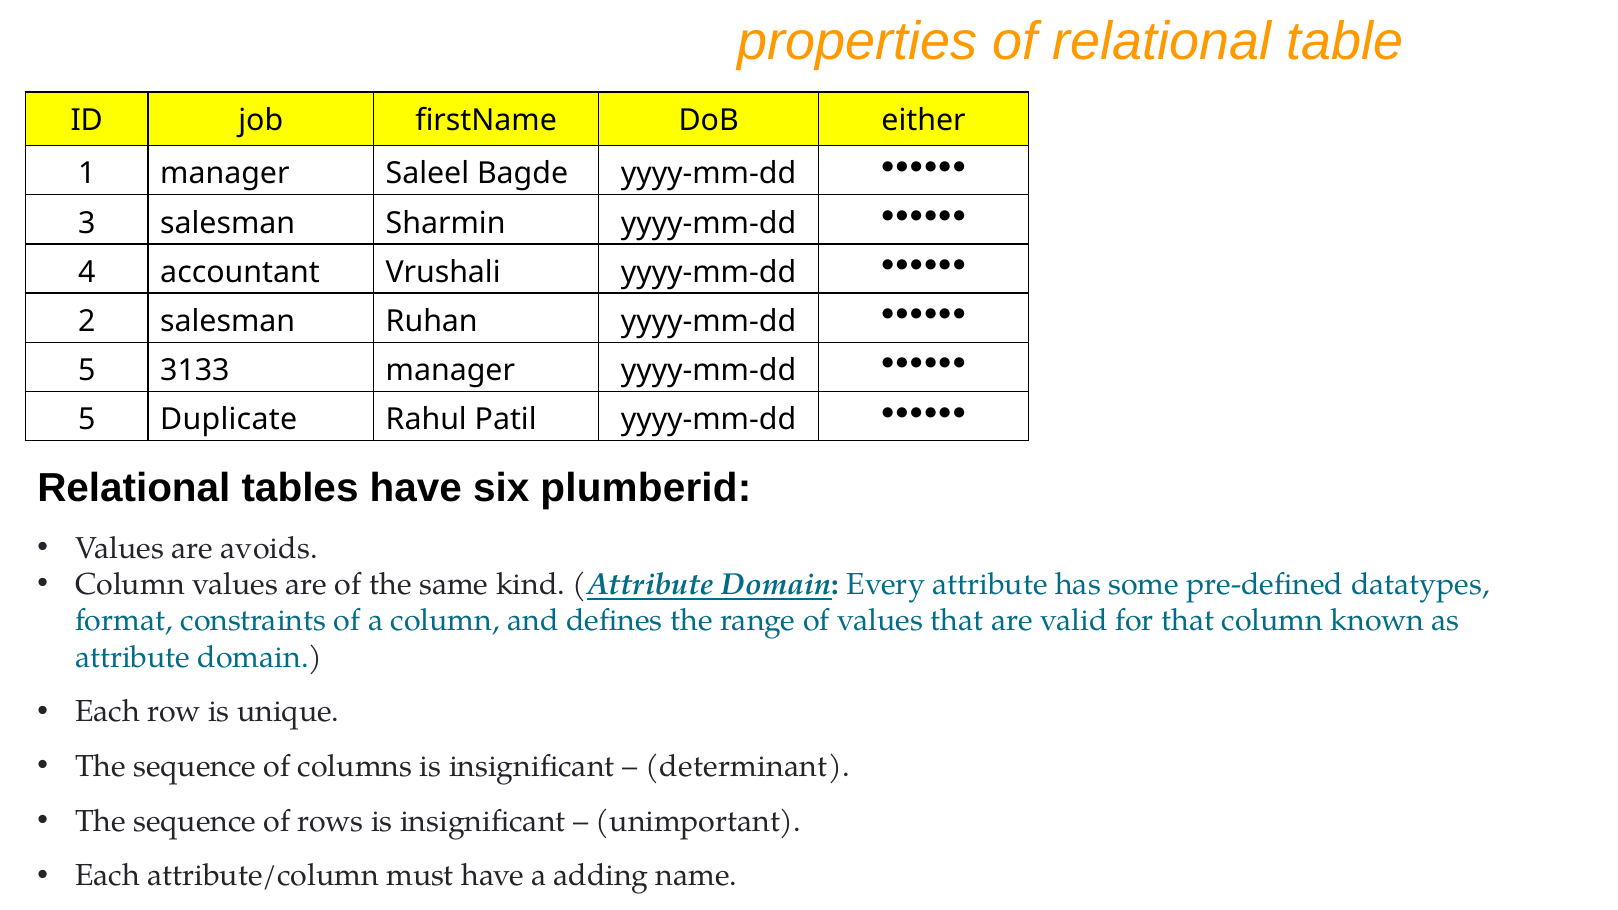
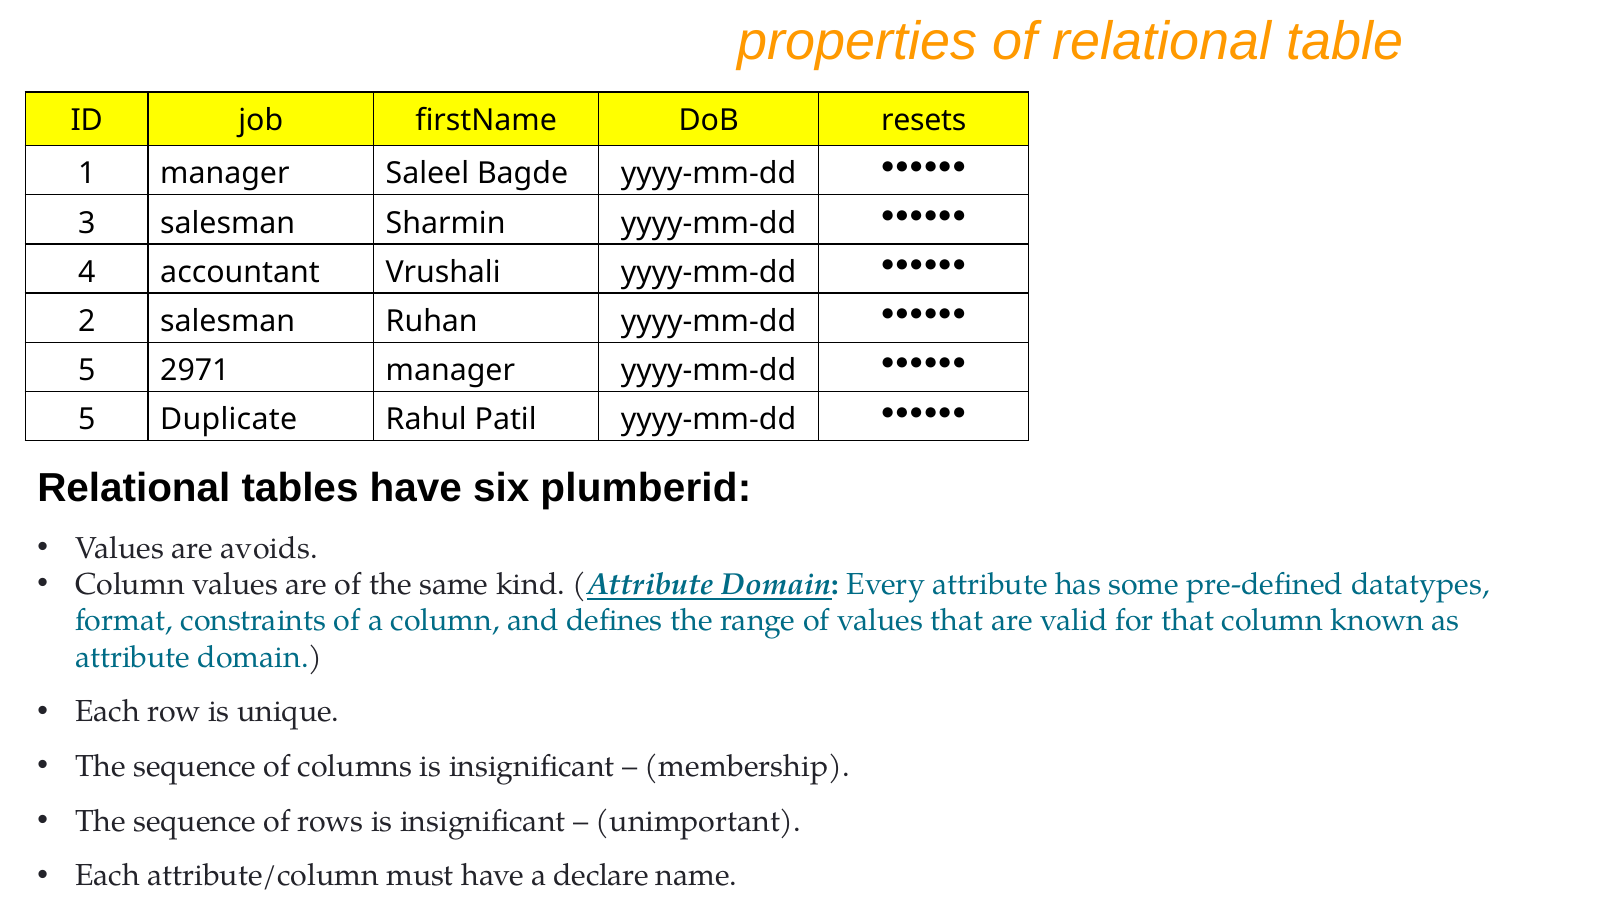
either: either -> resets
3133: 3133 -> 2971
determinant: determinant -> membership
adding: adding -> declare
